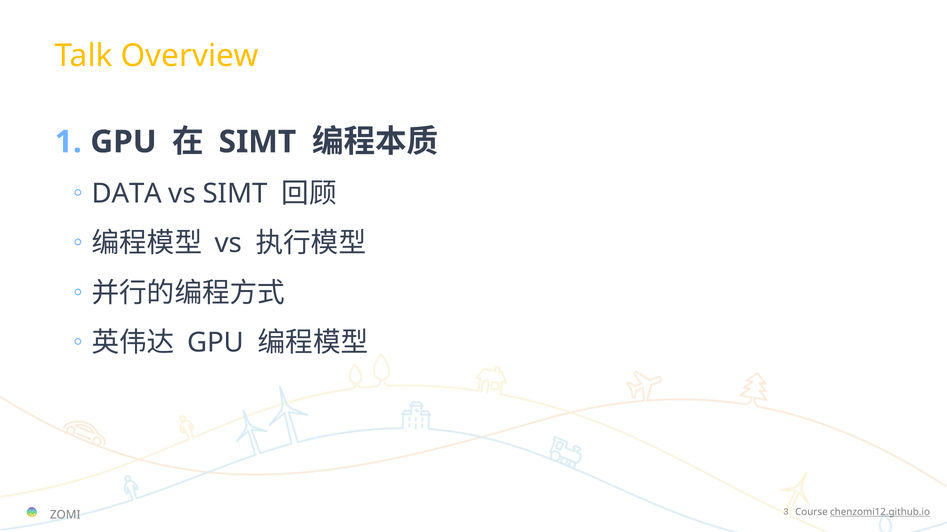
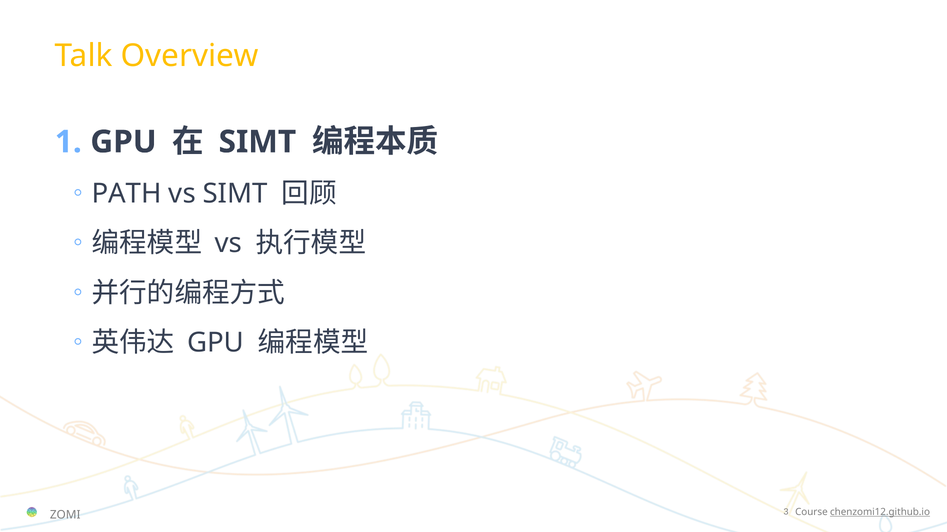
DATA: DATA -> PATH
